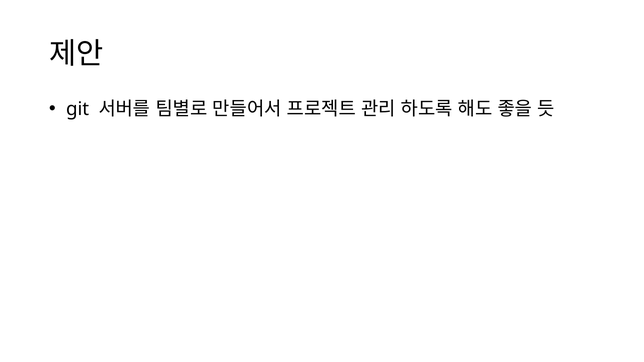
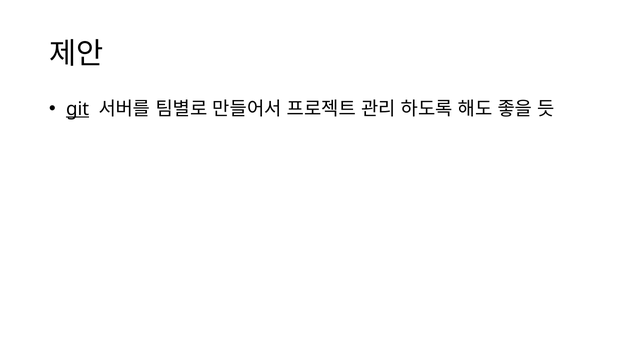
git underline: none -> present
